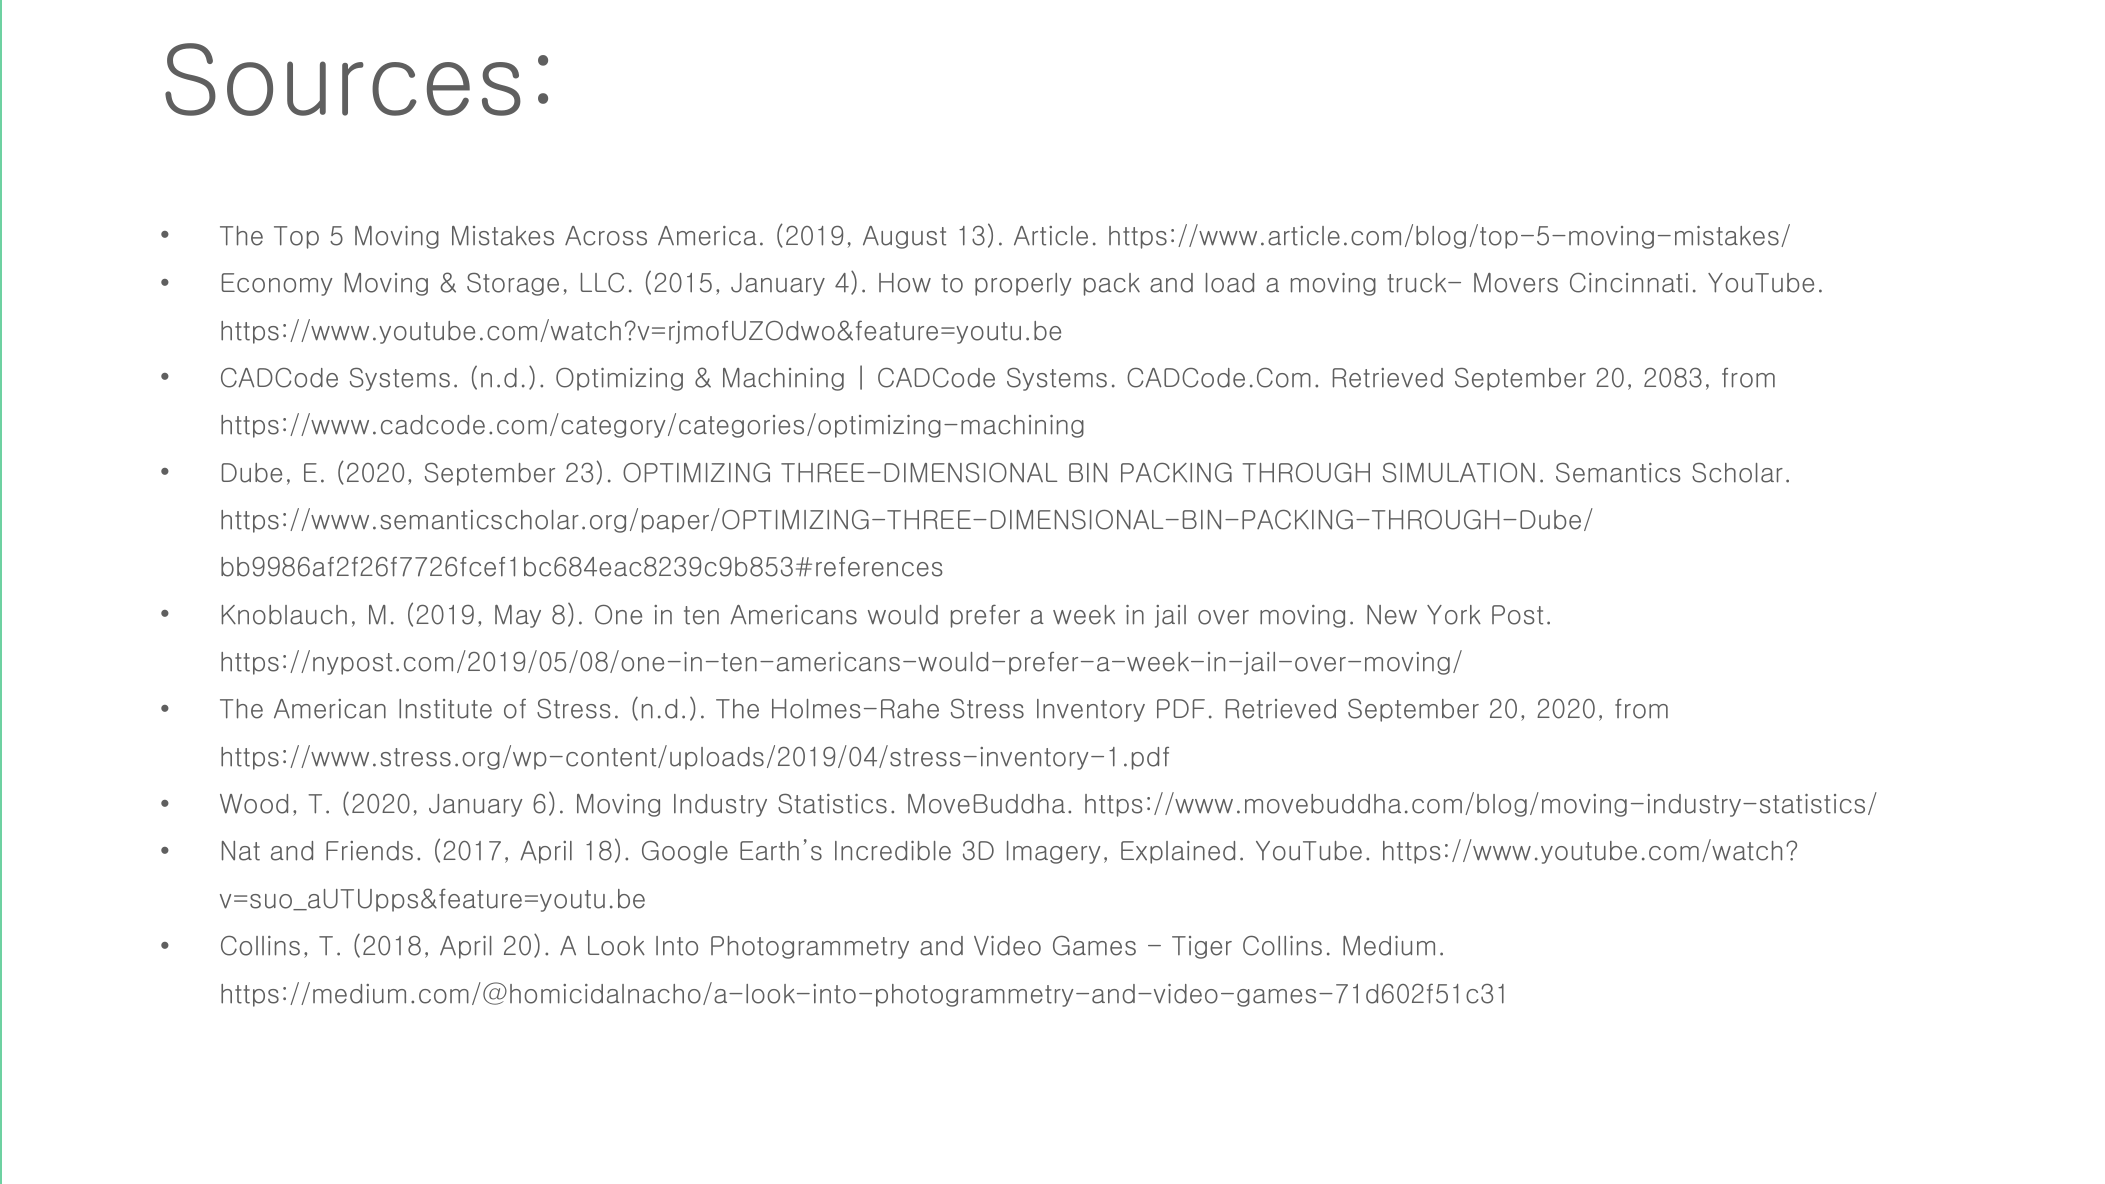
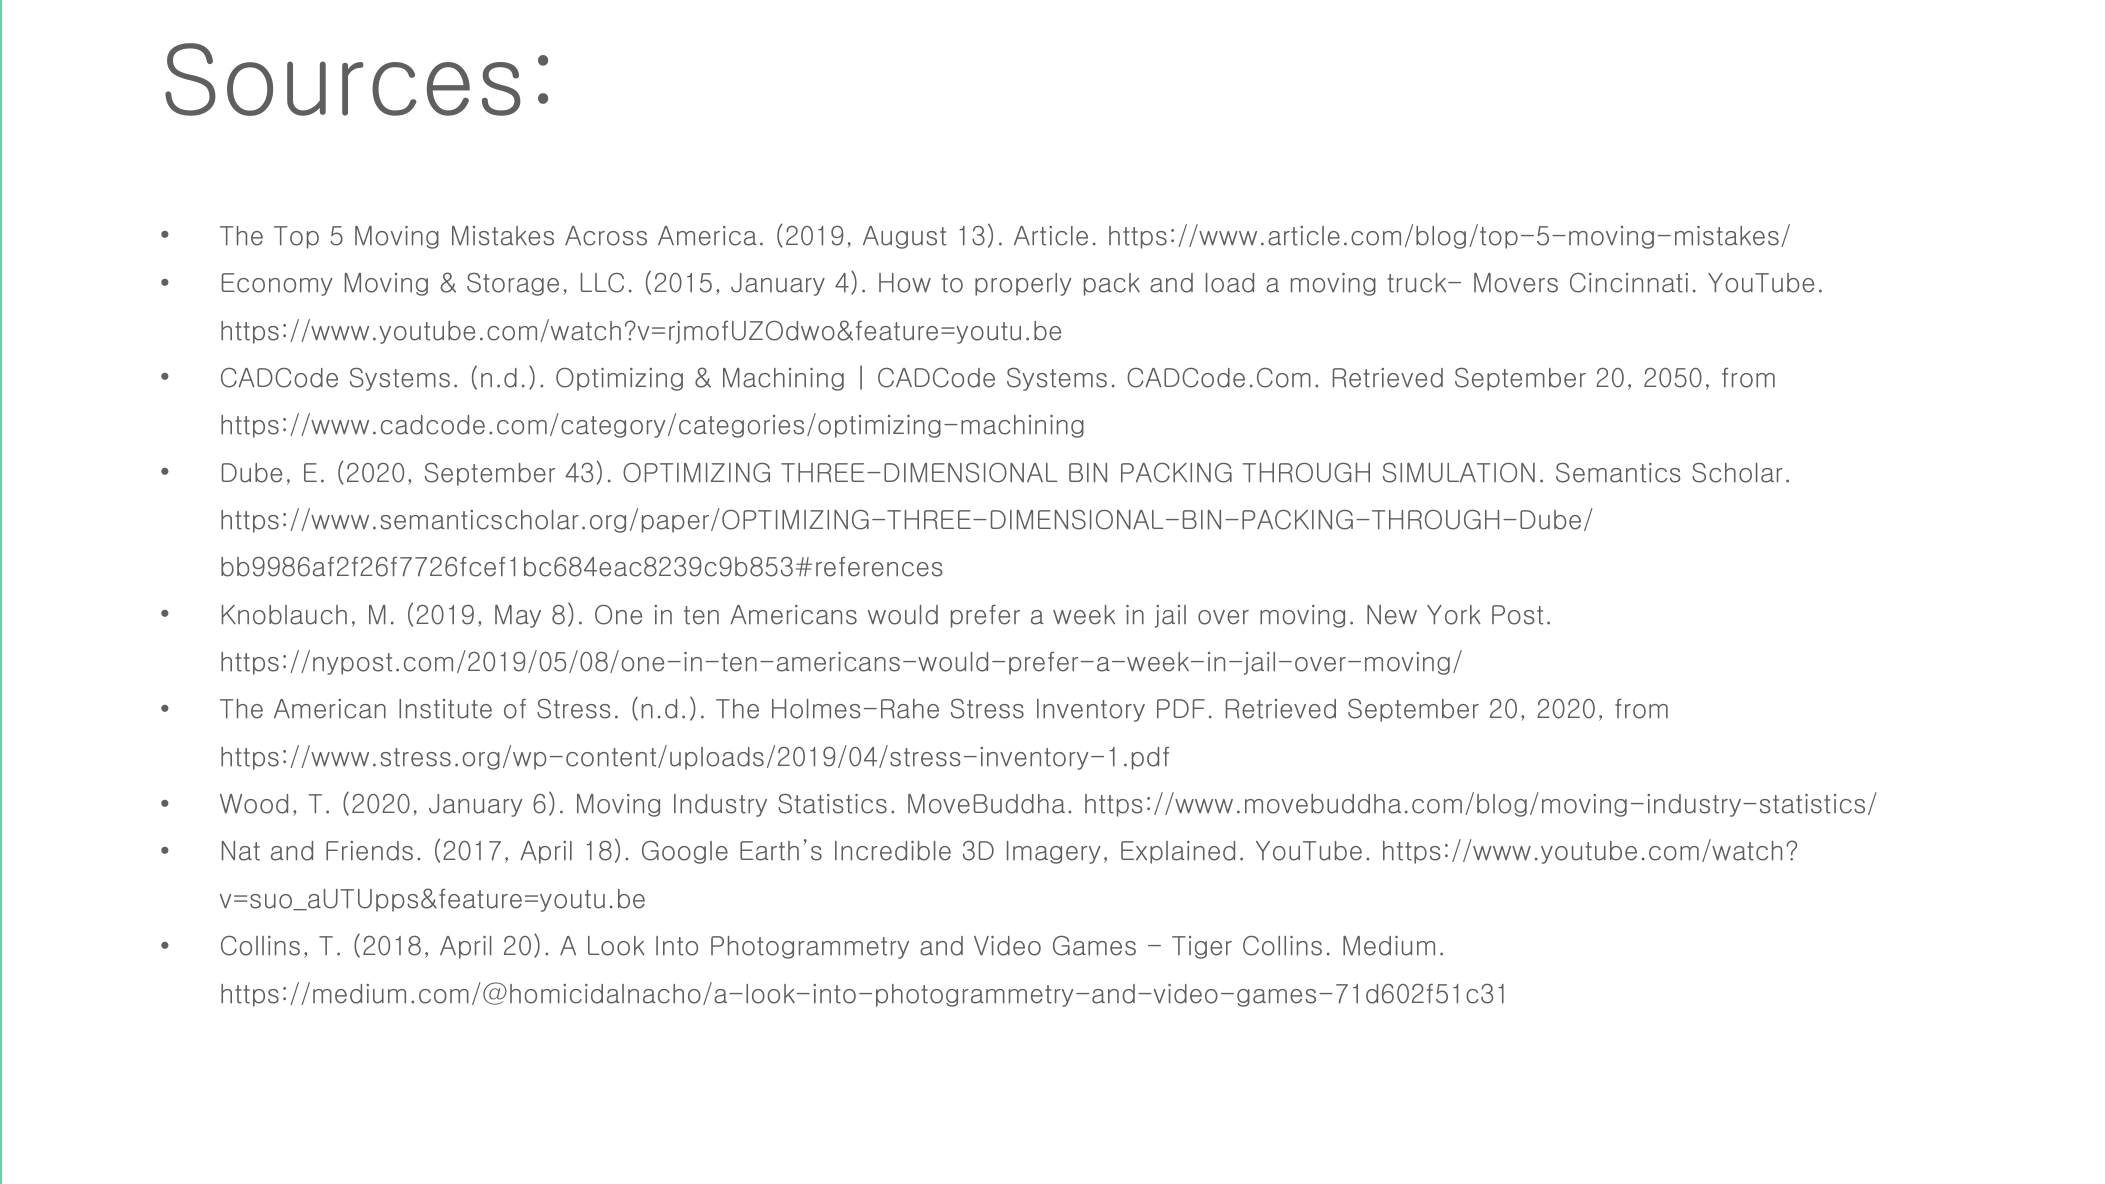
2083: 2083 -> 2050
September 23: 23 -> 43
